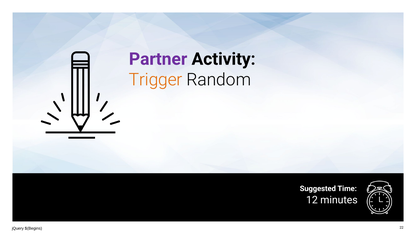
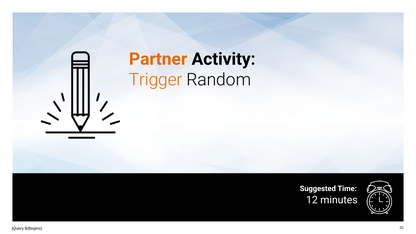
Partner colour: purple -> orange
